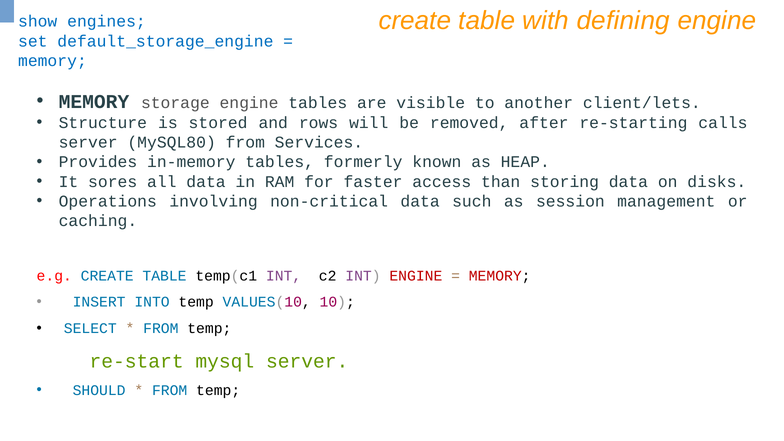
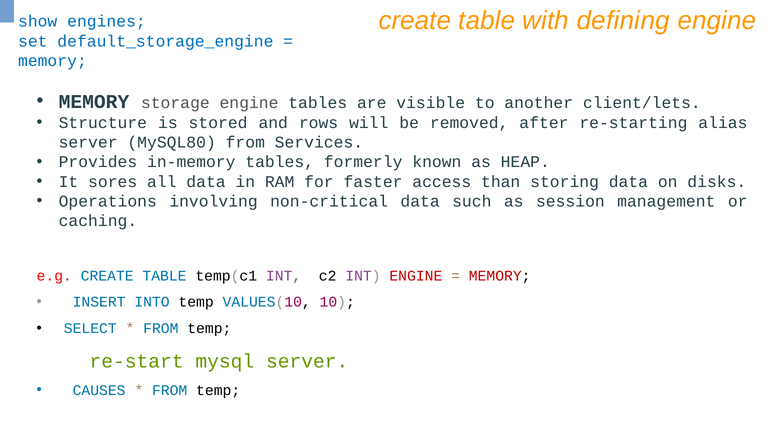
calls: calls -> alias
SHOULD: SHOULD -> CAUSES
